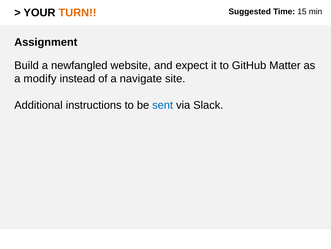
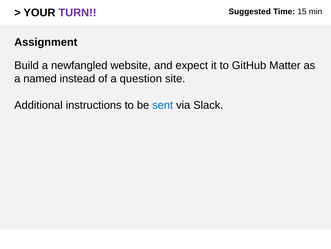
TURN colour: orange -> purple
modify: modify -> named
navigate: navigate -> question
